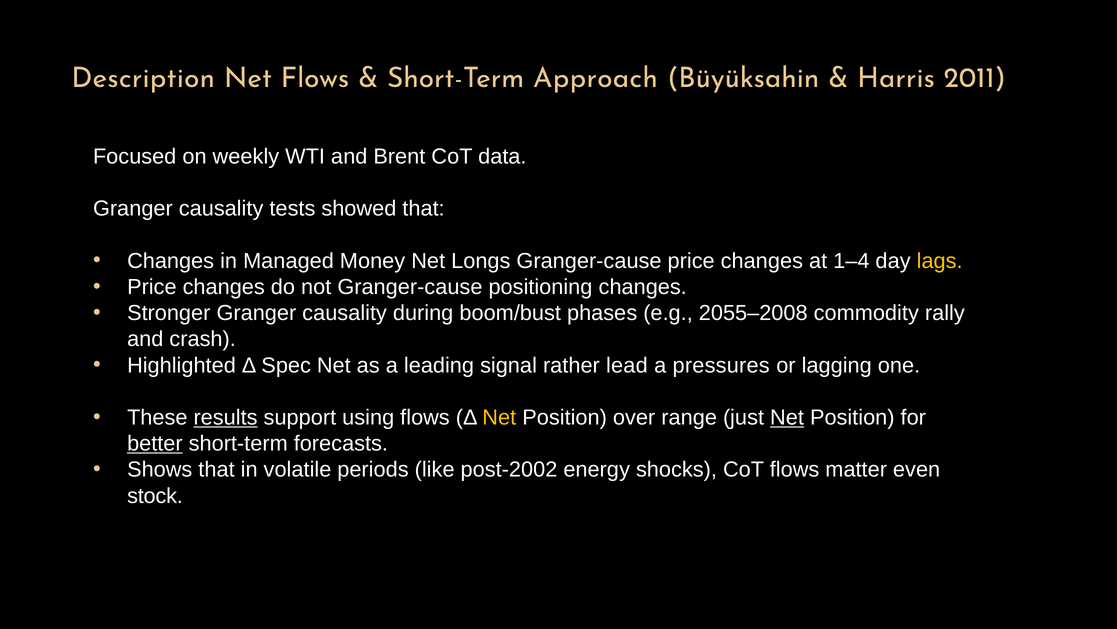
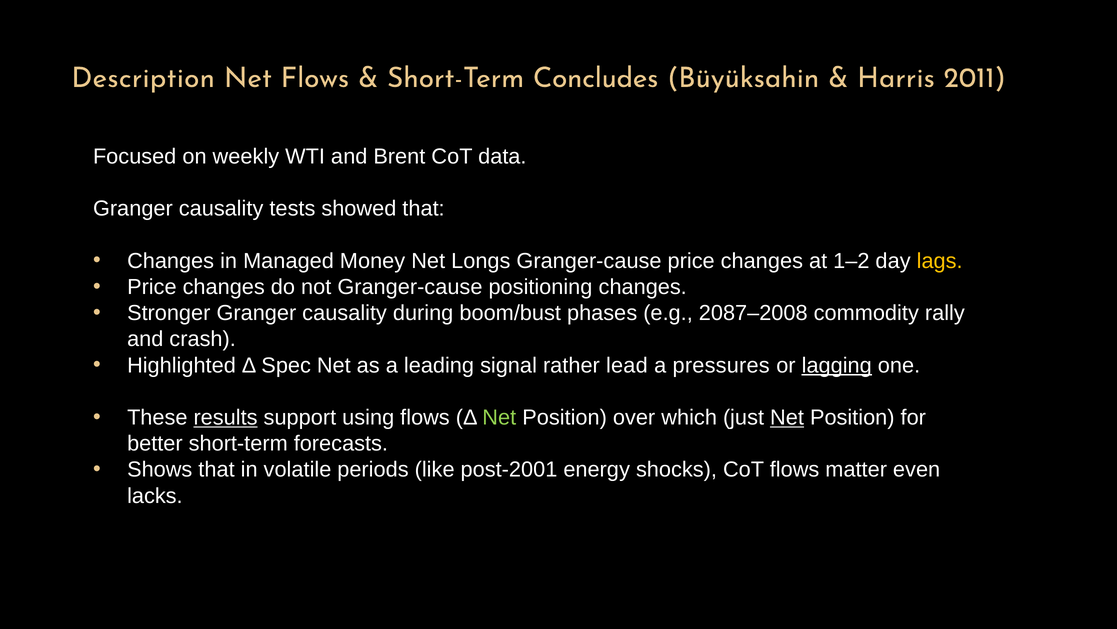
Approach: Approach -> Concludes
1–4: 1–4 -> 1–2
2055–2008: 2055–2008 -> 2087–2008
lagging underline: none -> present
Net at (499, 417) colour: yellow -> light green
range: range -> which
better underline: present -> none
post-2002: post-2002 -> post-2001
stock: stock -> lacks
